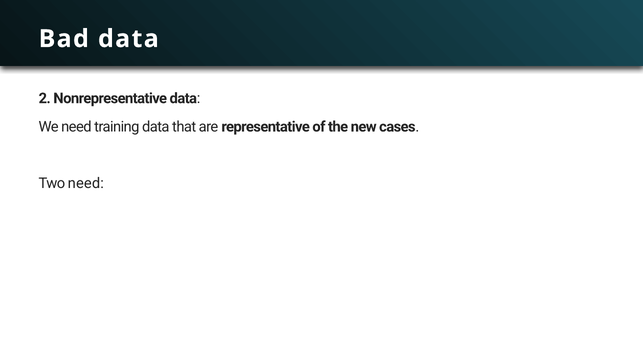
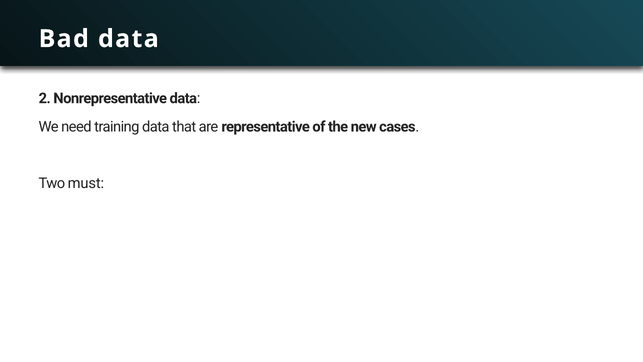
Two need: need -> must
